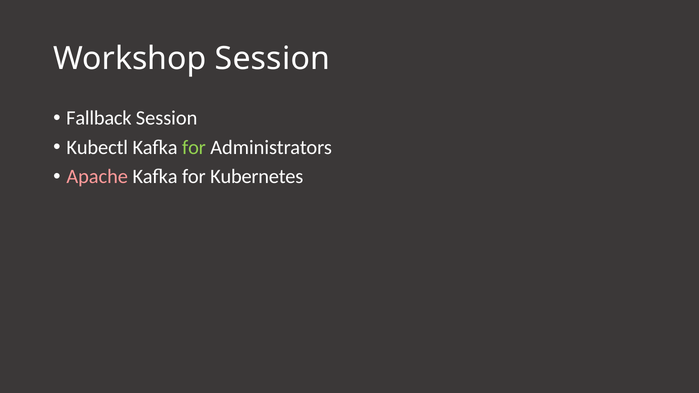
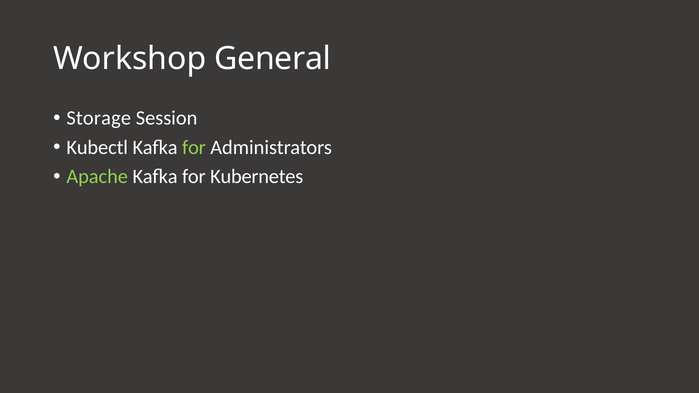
Workshop Session: Session -> General
Fallback: Fallback -> Storage
Apache colour: pink -> light green
